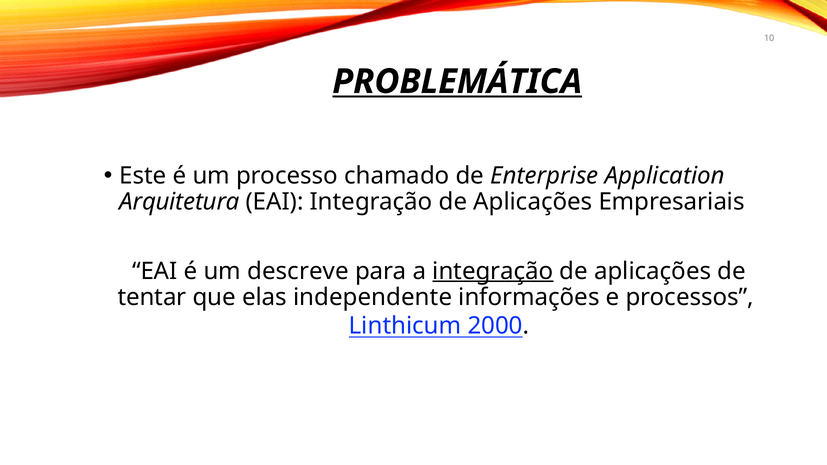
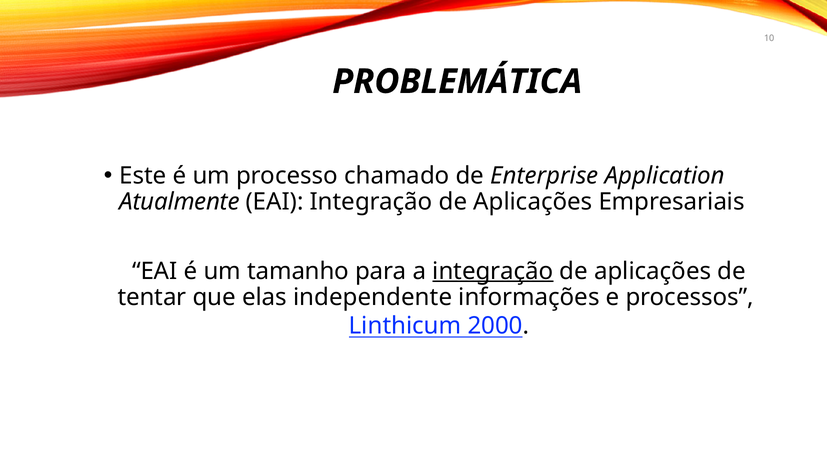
PROBLEMÁTICA underline: present -> none
Arquitetura: Arquitetura -> Atualmente
descreve: descreve -> tamanho
